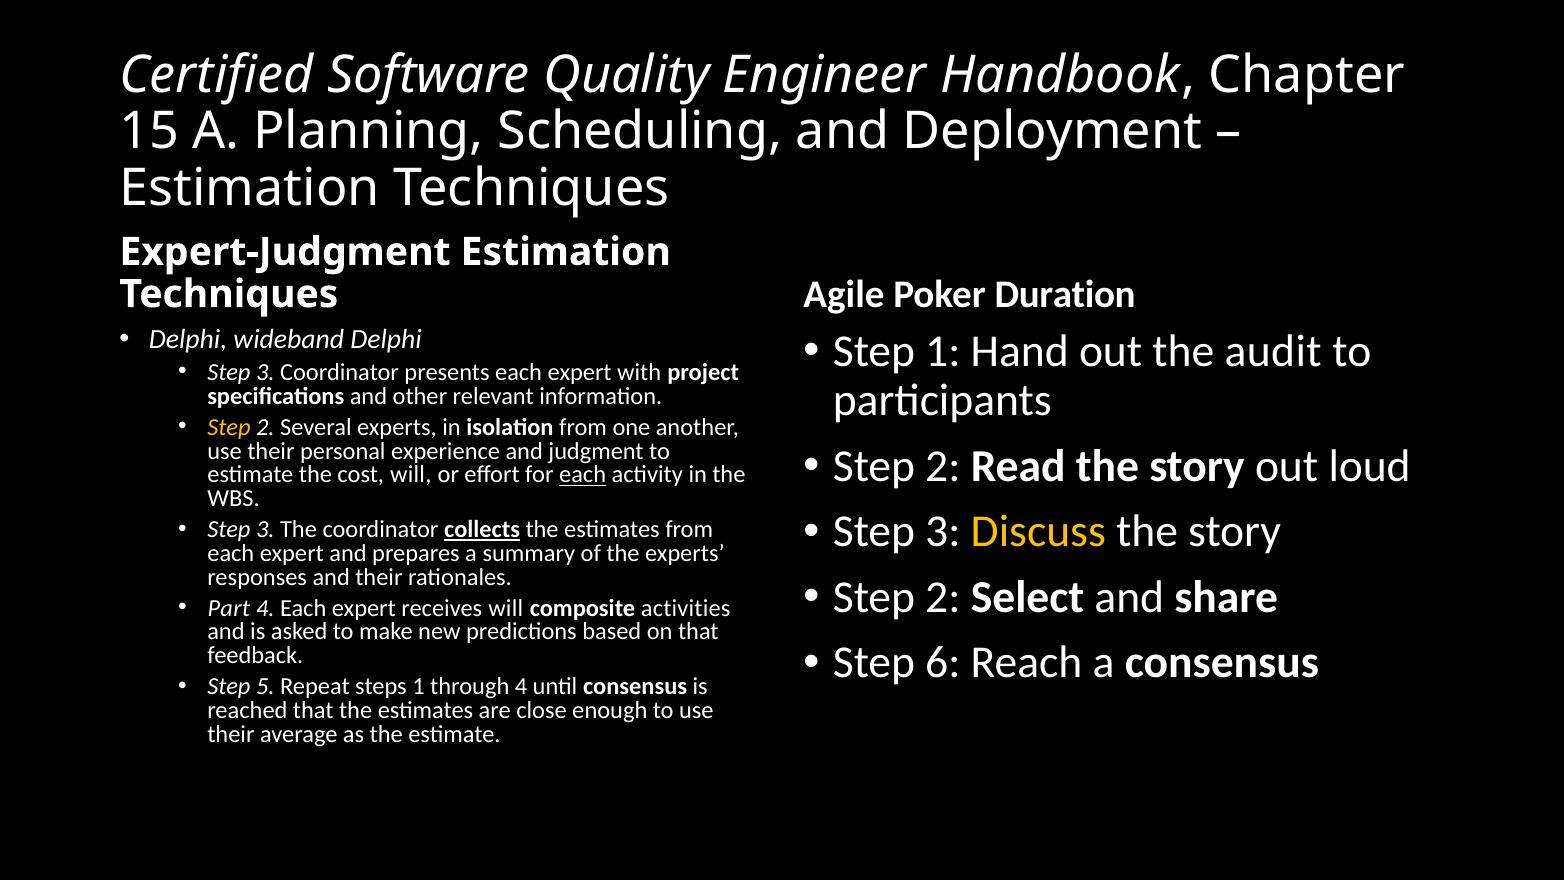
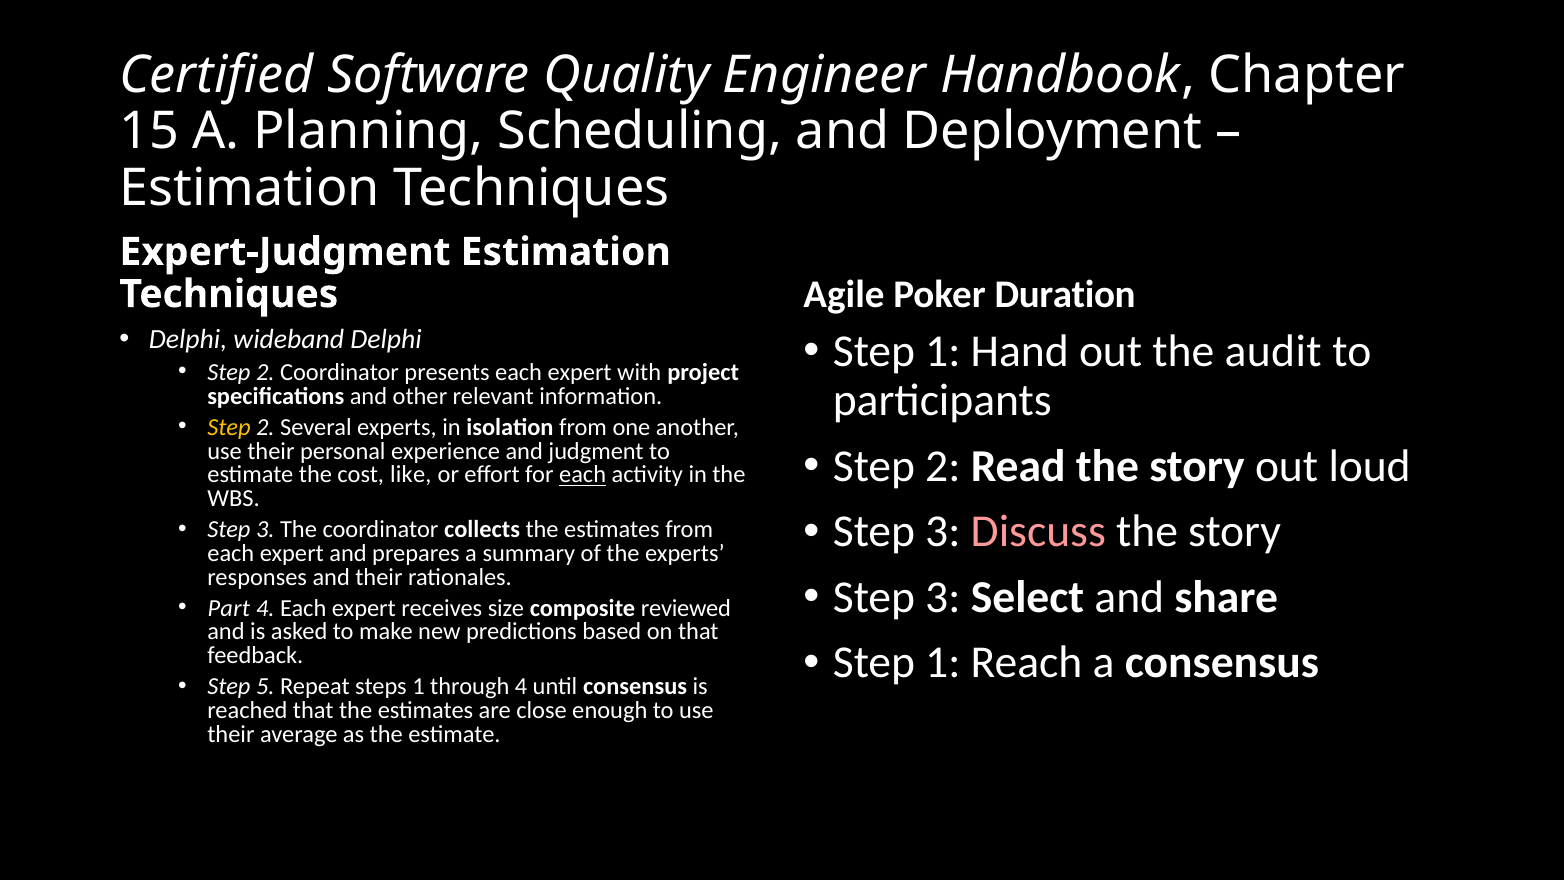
3 at (265, 372): 3 -> 2
cost will: will -> like
Discuss colour: yellow -> pink
collects underline: present -> none
2 at (943, 597): 2 -> 3
receives will: will -> size
activities: activities -> reviewed
6 at (943, 663): 6 -> 1
